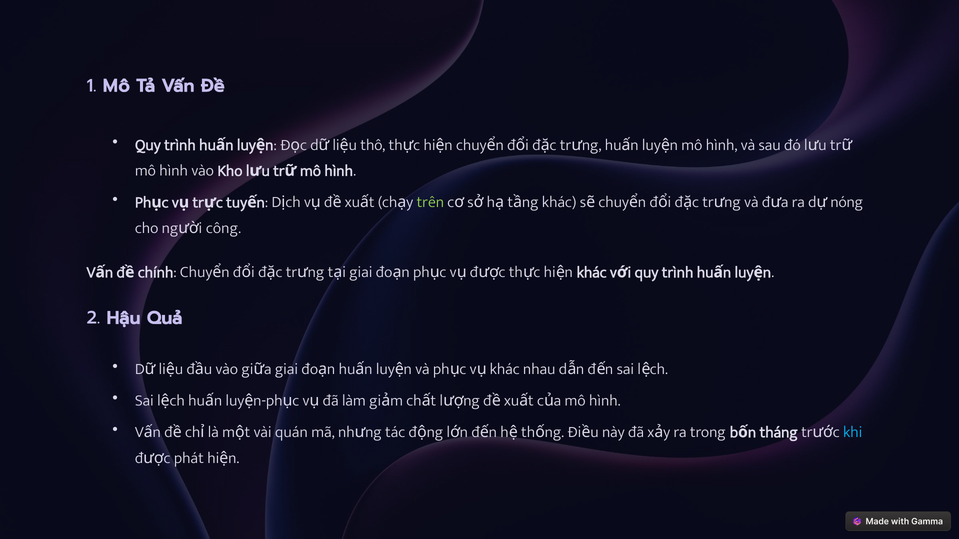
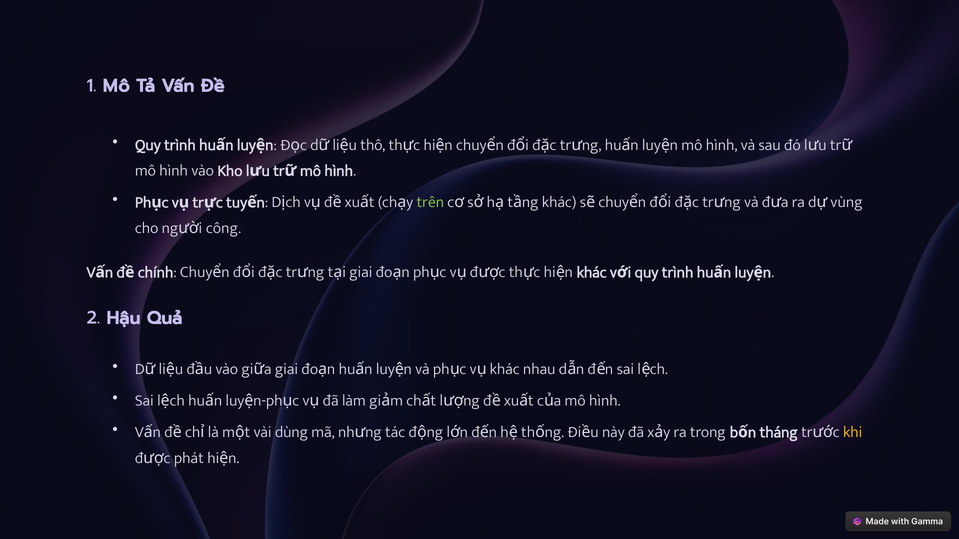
nóng: nóng -> vùng
quán: quán -> dùng
khi colour: light blue -> yellow
